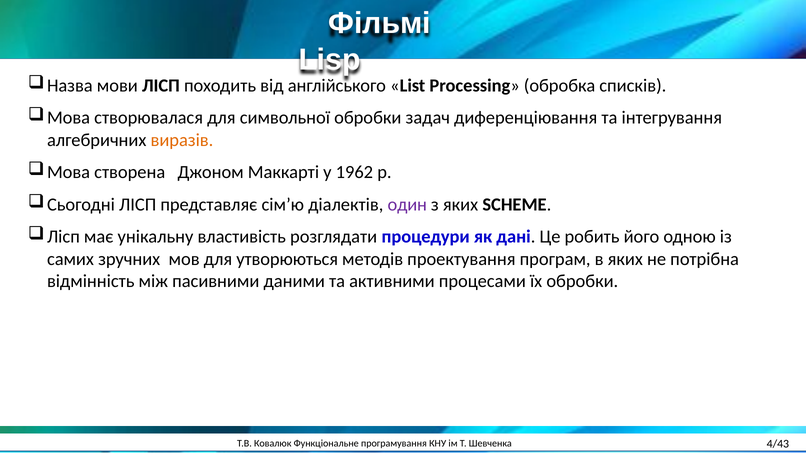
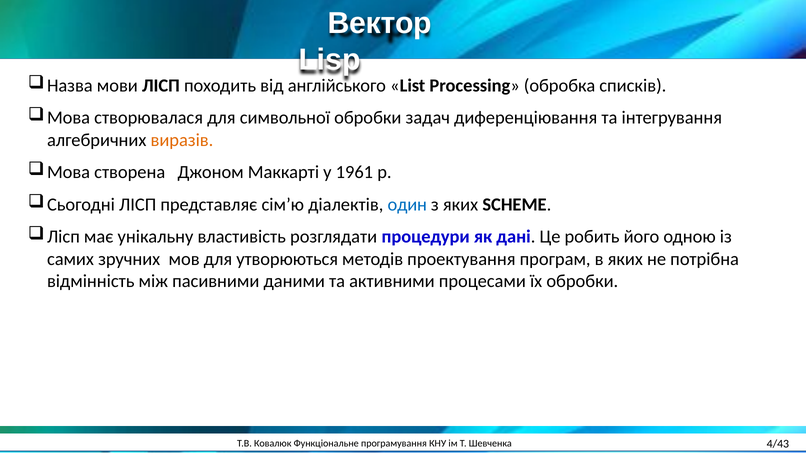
Фільмі: Фільмі -> Вектор
1962: 1962 -> 1961
один colour: purple -> blue
